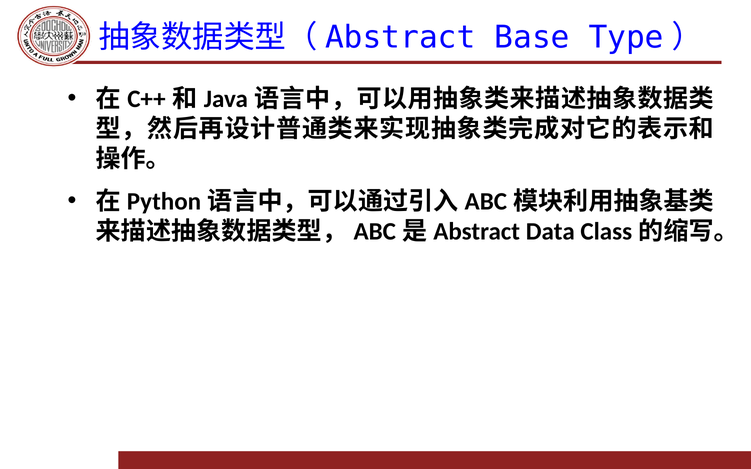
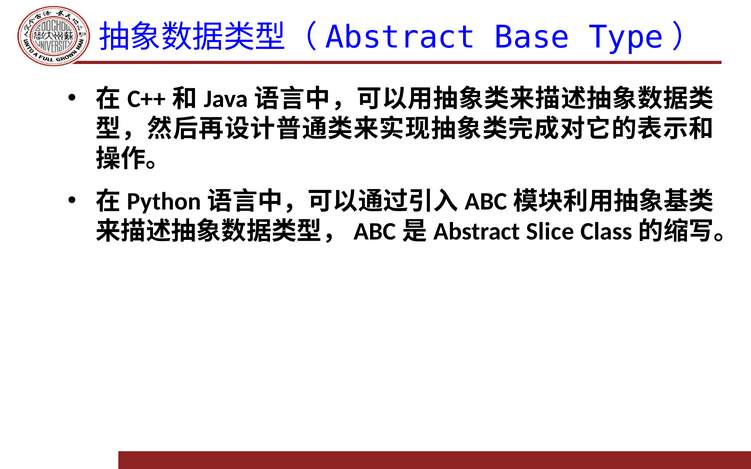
Data: Data -> Slice
